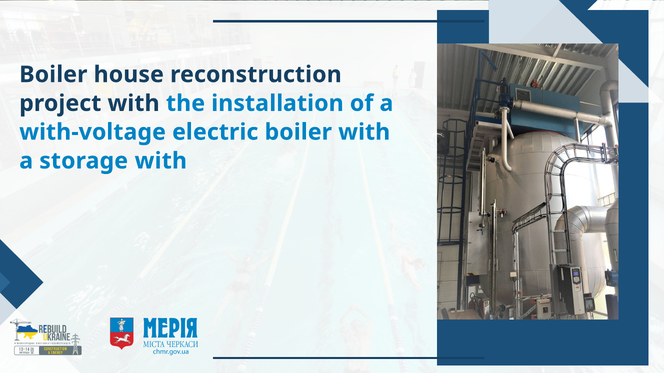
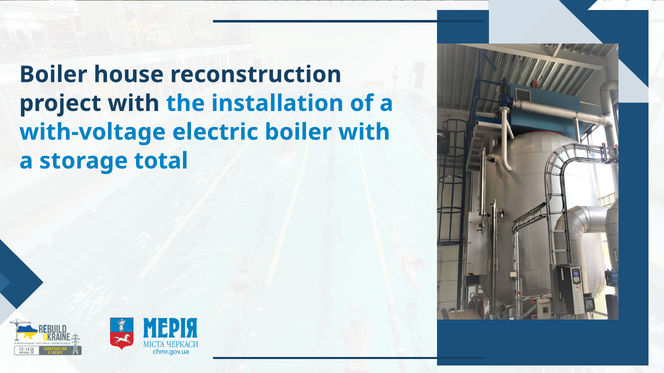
storage with: with -> total
